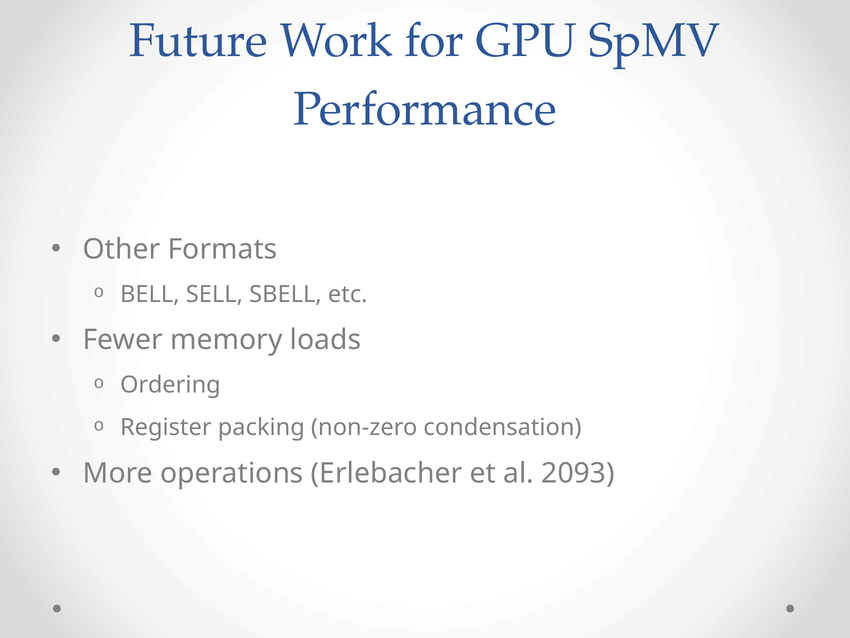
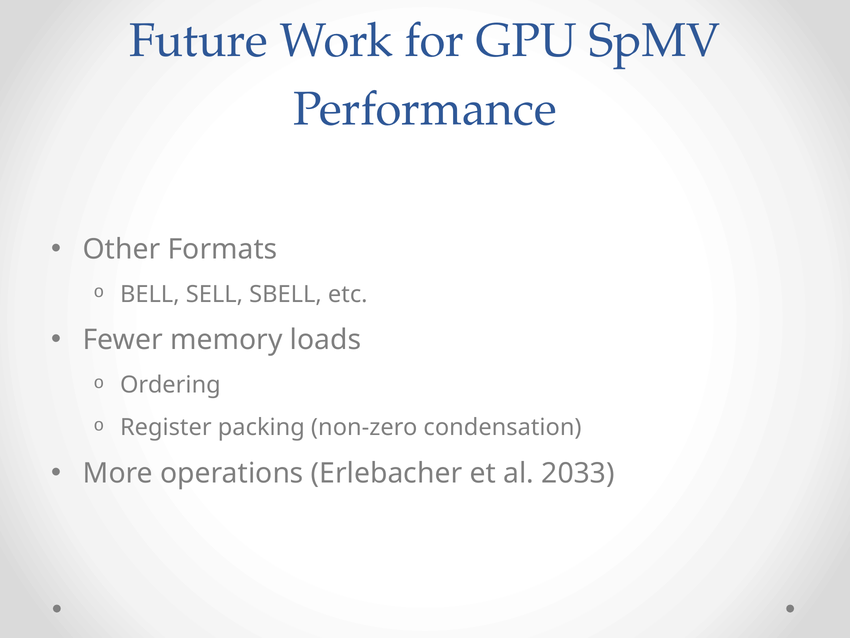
2093: 2093 -> 2033
